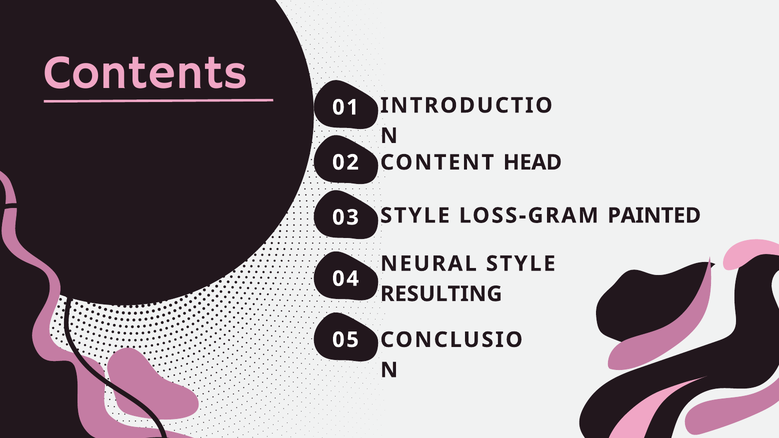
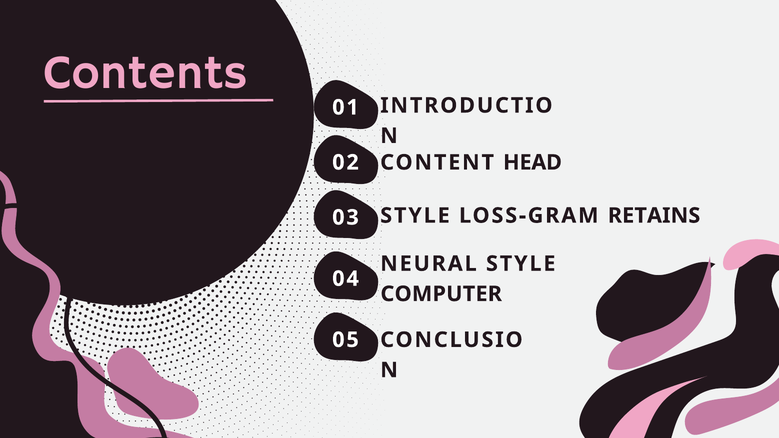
PAINTED: PAINTED -> RETAINS
RESULTING: RESULTING -> COMPUTER
